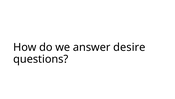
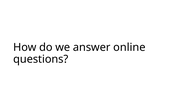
desire: desire -> online
